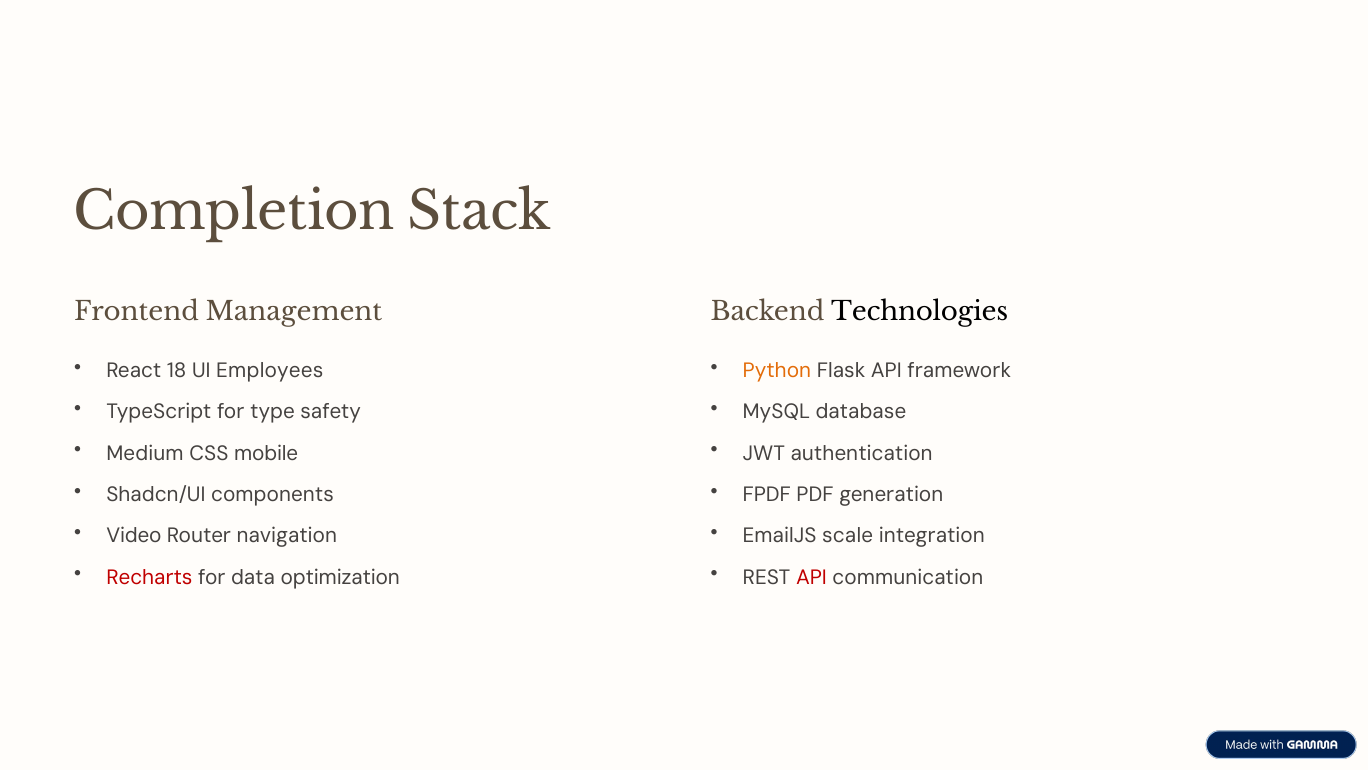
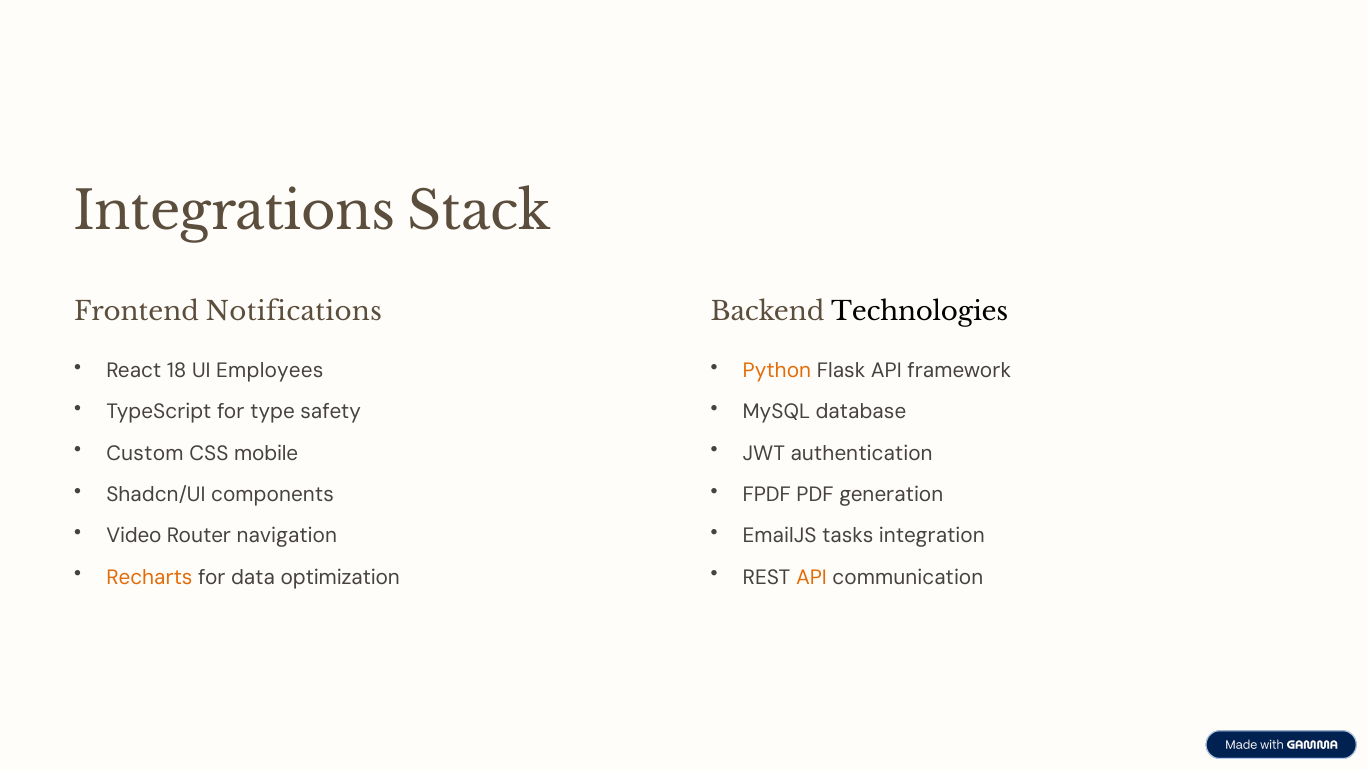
Completion: Completion -> Integrations
Management: Management -> Notifications
Medium: Medium -> Custom
scale: scale -> tasks
Recharts colour: red -> orange
API at (811, 577) colour: red -> orange
